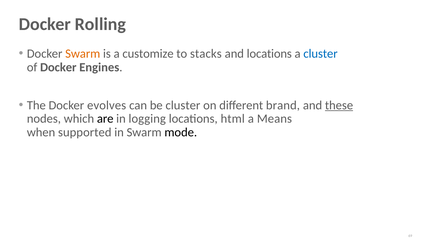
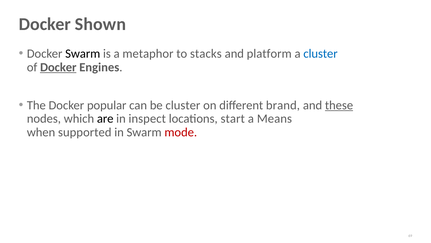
Rolling: Rolling -> Shown
Swarm at (83, 53) colour: orange -> black
customize: customize -> metaphor
and locations: locations -> platform
Docker at (58, 67) underline: none -> present
evolves: evolves -> popular
logging: logging -> inspect
html: html -> start
mode colour: black -> red
